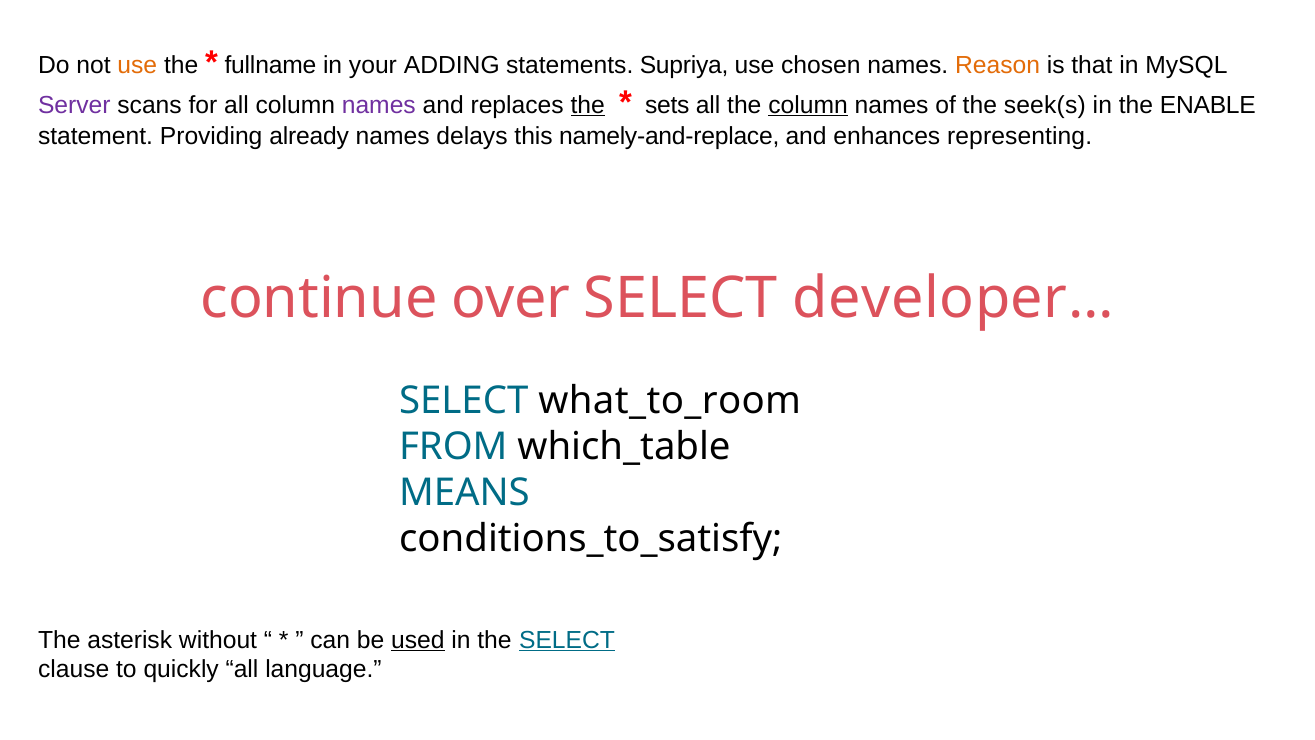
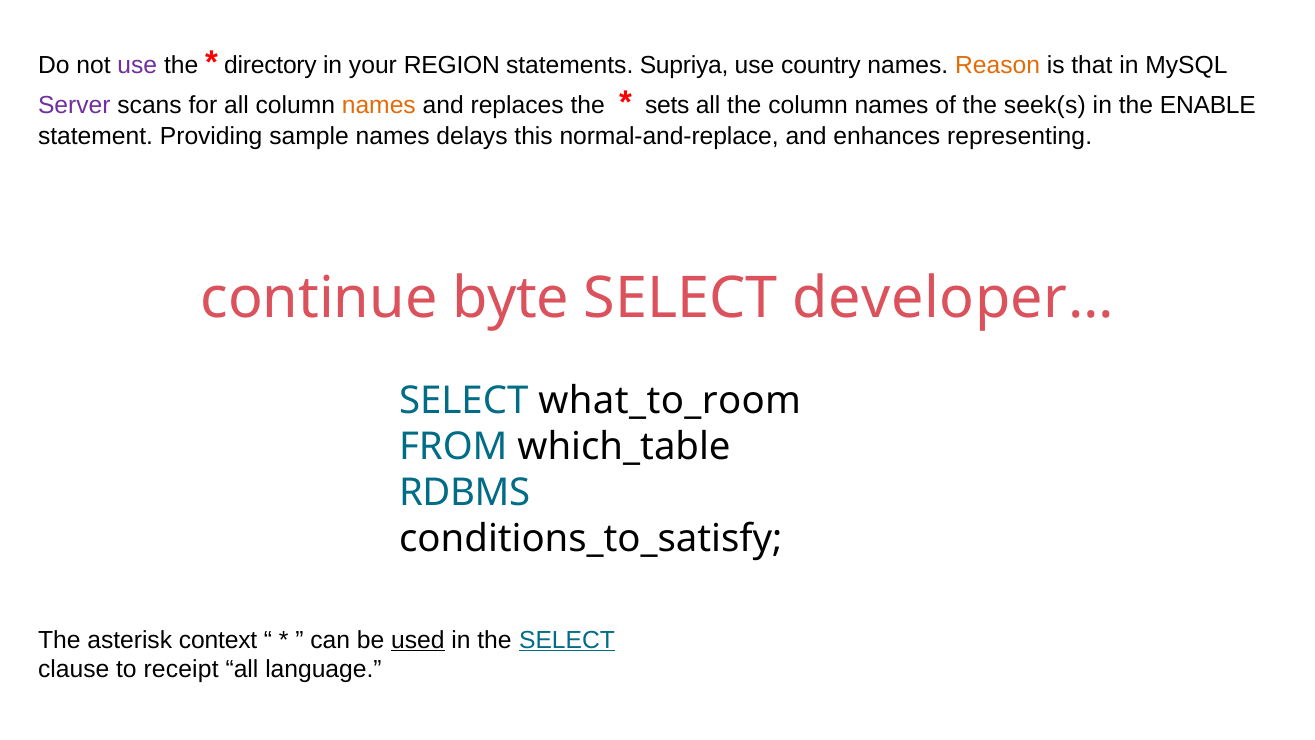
use at (137, 65) colour: orange -> purple
fullname: fullname -> directory
ADDING: ADDING -> REGION
chosen: chosen -> country
names at (379, 105) colour: purple -> orange
the at (588, 105) underline: present -> none
column at (808, 105) underline: present -> none
already: already -> sample
namely-and-replace: namely-and-replace -> normal-and-replace
over: over -> byte
MEANS: MEANS -> RDBMS
without: without -> context
quickly: quickly -> receipt
